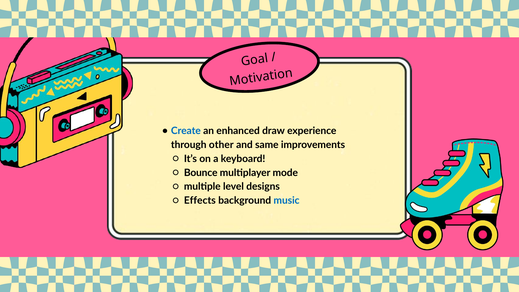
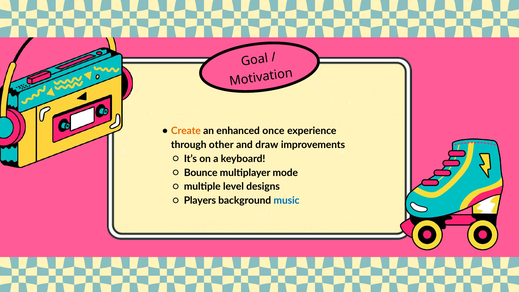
Create colour: blue -> orange
draw: draw -> once
same: same -> draw
Effects: Effects -> Players
